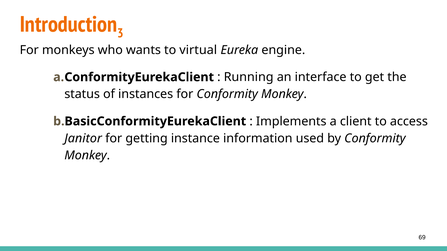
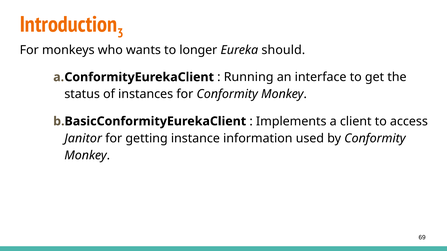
virtual: virtual -> longer
engine: engine -> should
